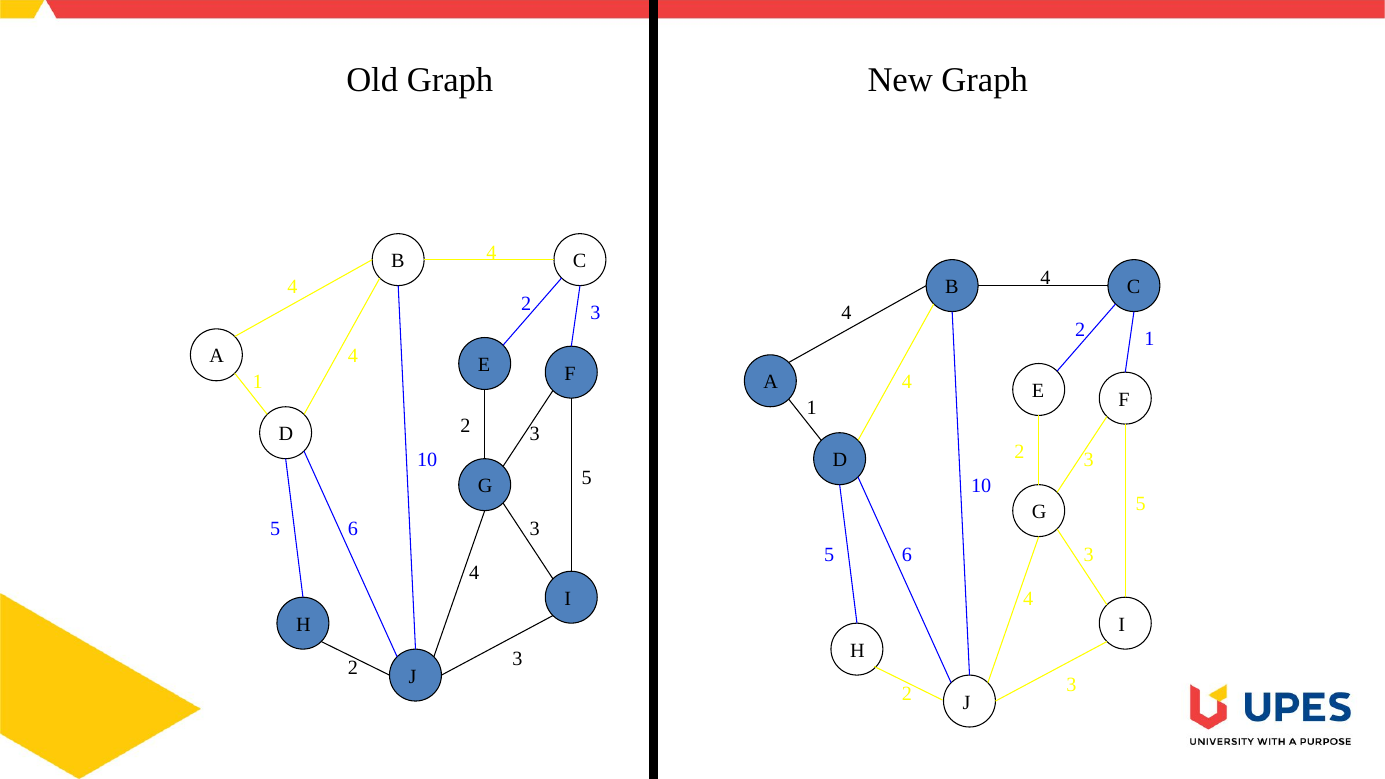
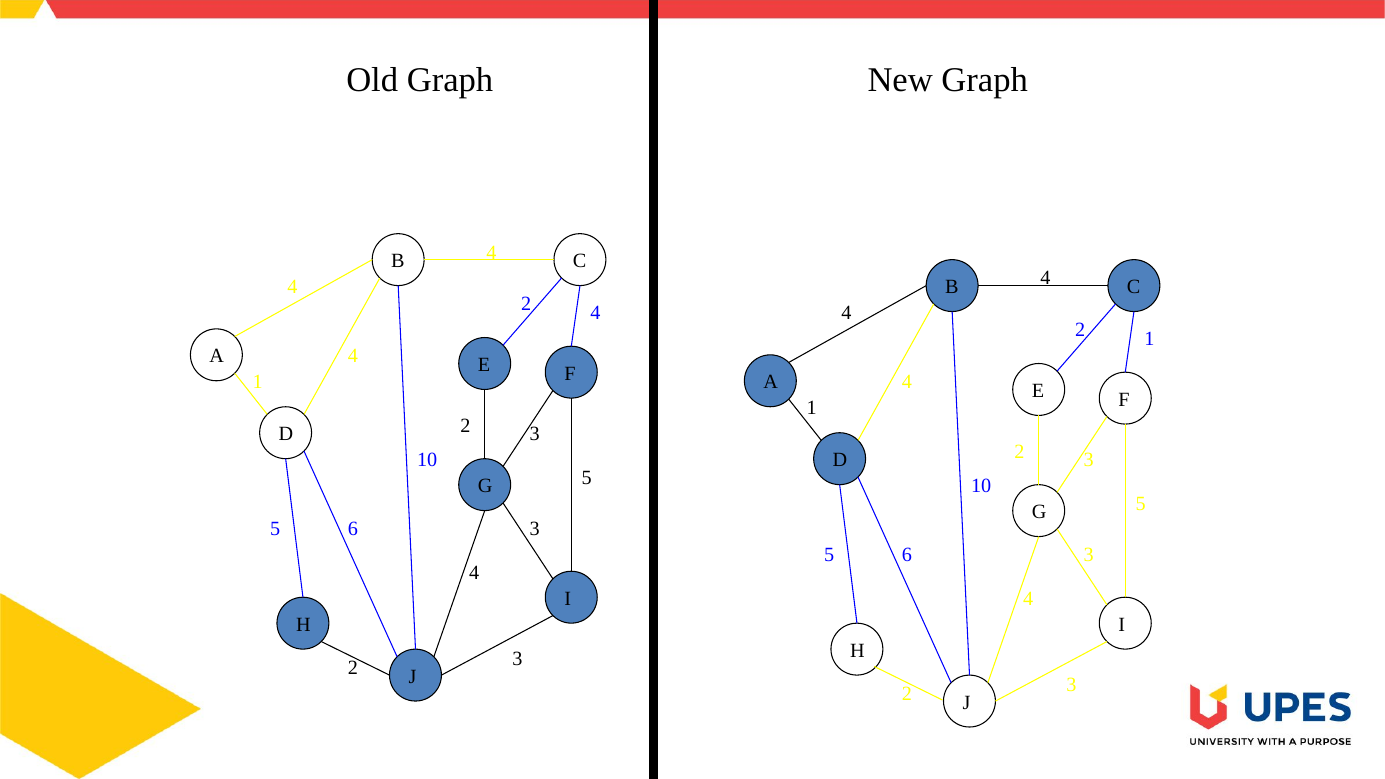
3 at (595, 313): 3 -> 4
